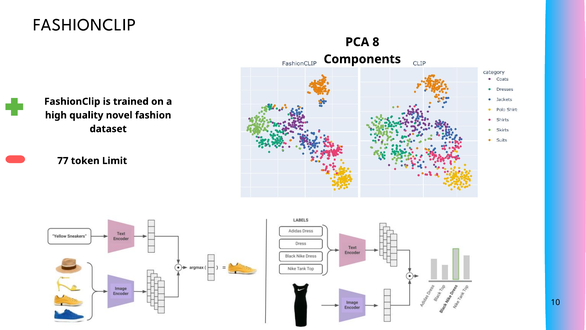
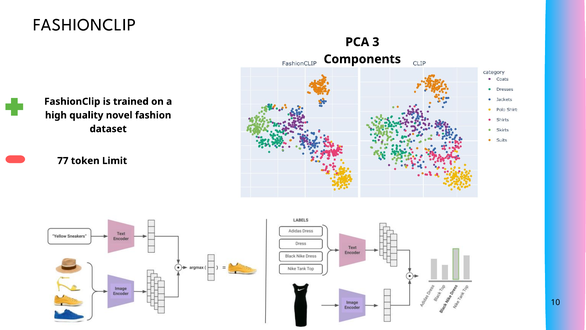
8: 8 -> 3
